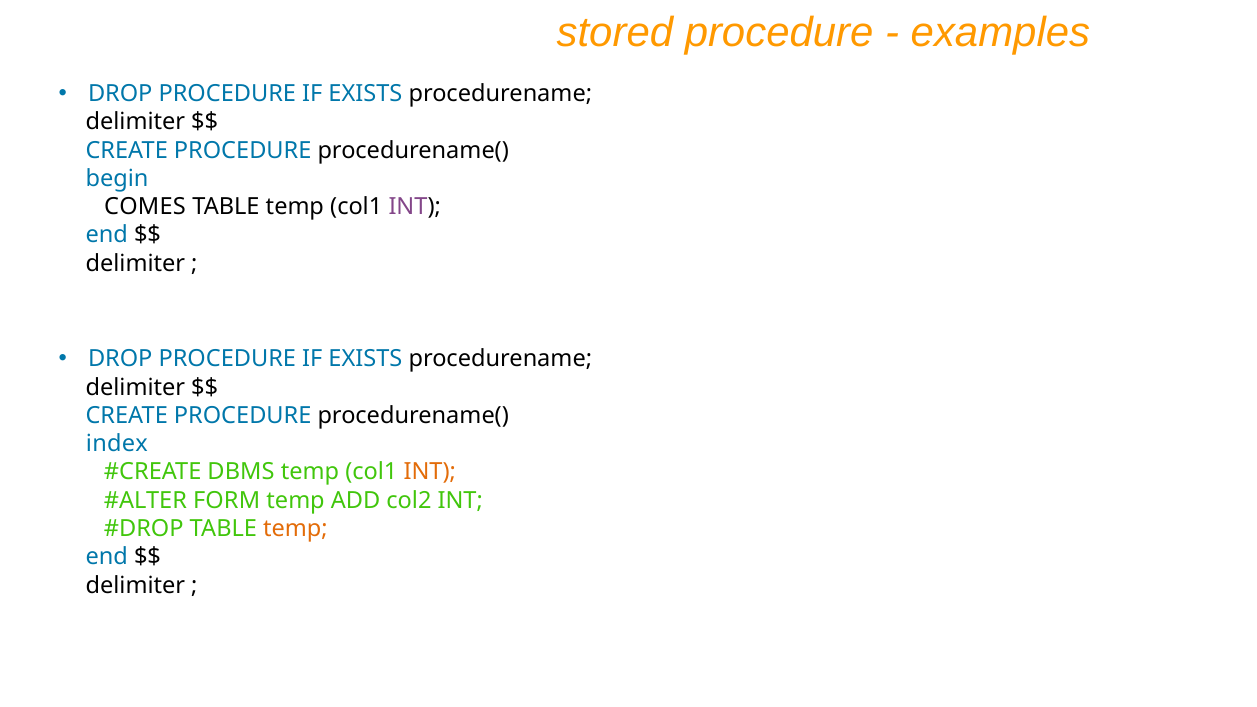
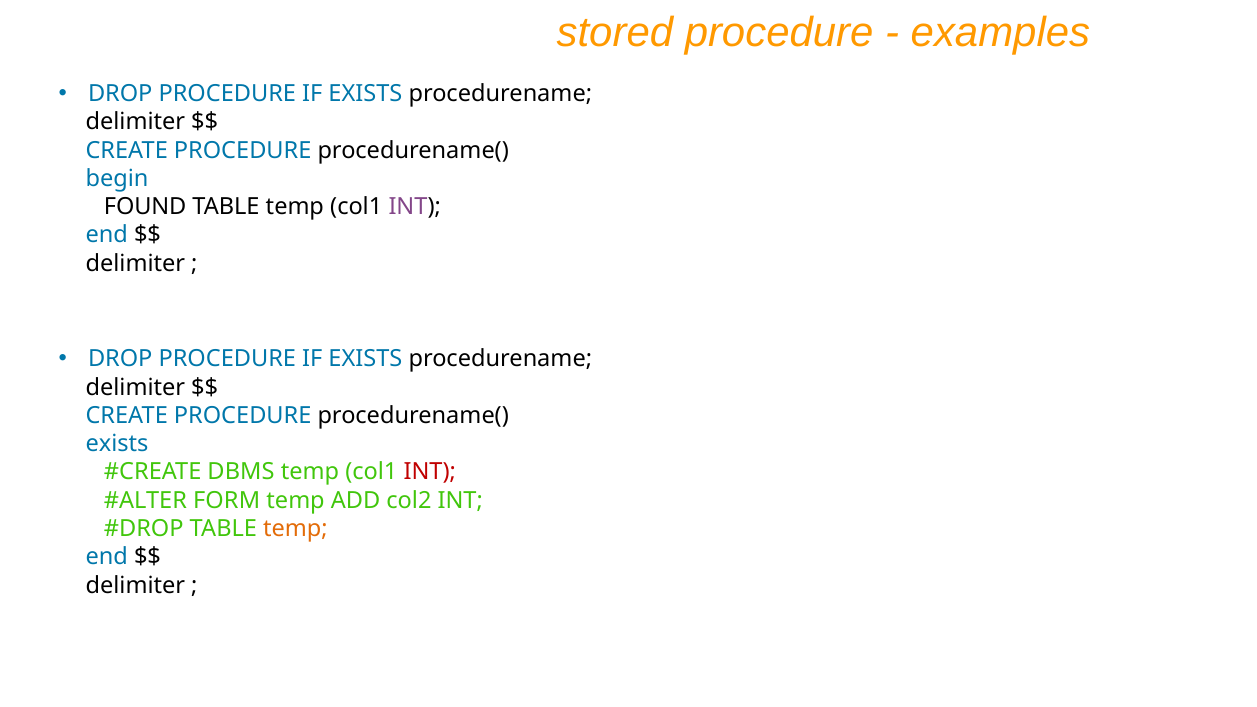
COMES: COMES -> FOUND
index at (117, 444): index -> exists
INT at (430, 472) colour: orange -> red
